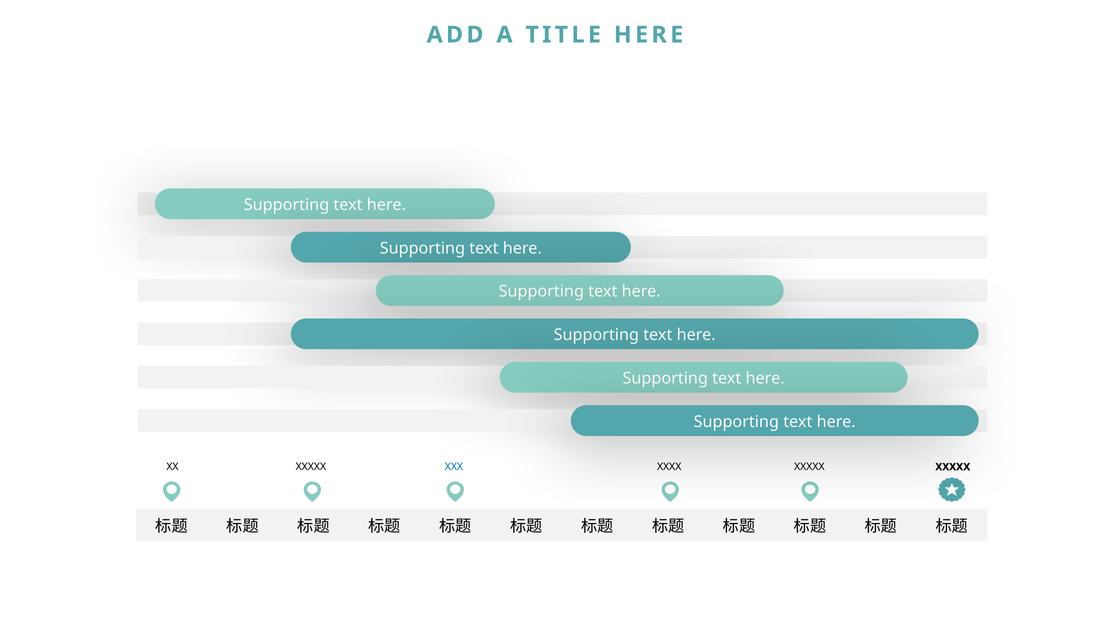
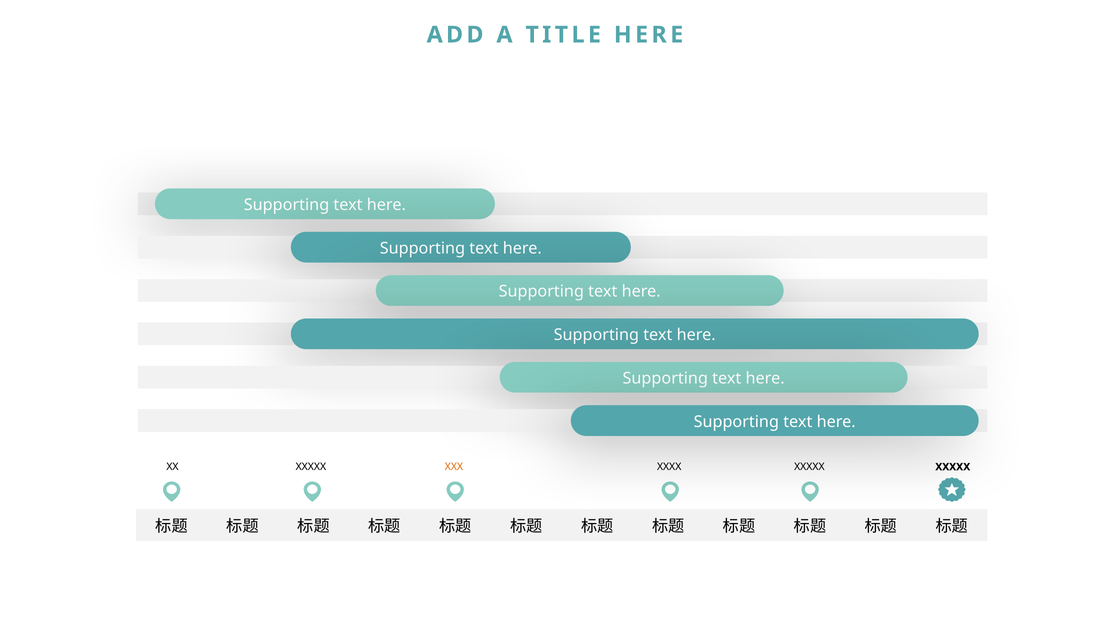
XXX colour: blue -> orange
